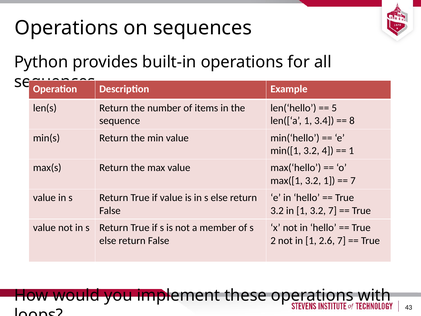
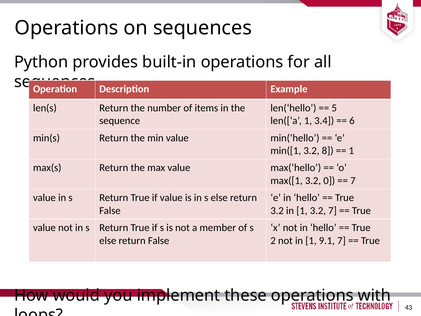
8: 8 -> 6
4: 4 -> 8
3.2 1: 1 -> 0
2.6: 2.6 -> 9.1
